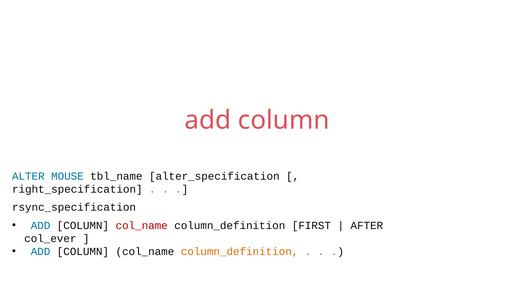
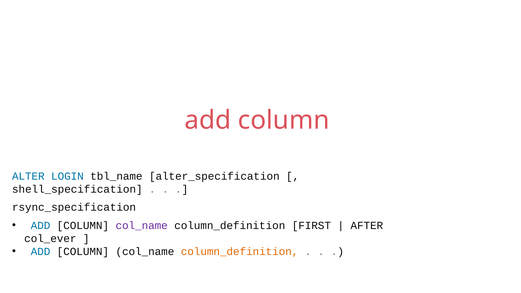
MOUSE: MOUSE -> LOGIN
right_specification: right_specification -> shell_specification
col_name at (142, 226) colour: red -> purple
